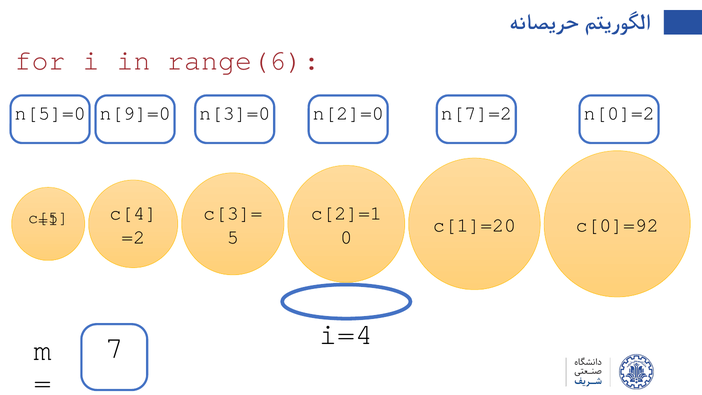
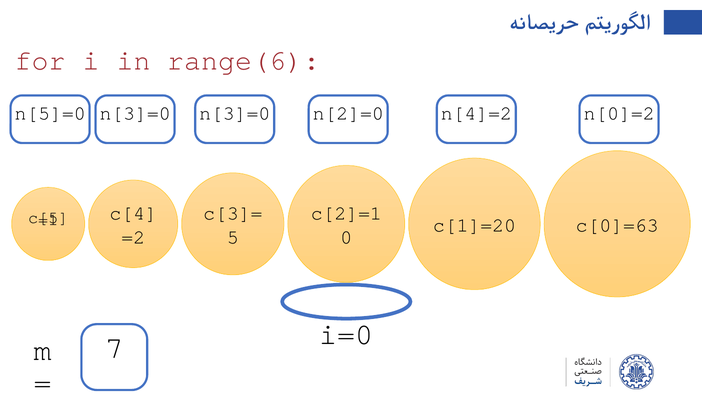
n[9]=0 at (135, 113): n[9]=0 -> n[3]=0
n[7]=2: n[7]=2 -> n[4]=2
c[0]=92: c[0]=92 -> c[0]=63
i=4: i=4 -> i=0
